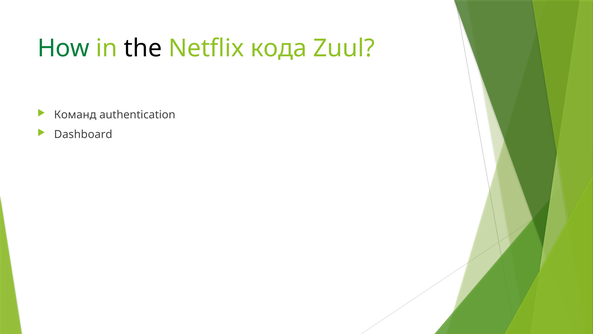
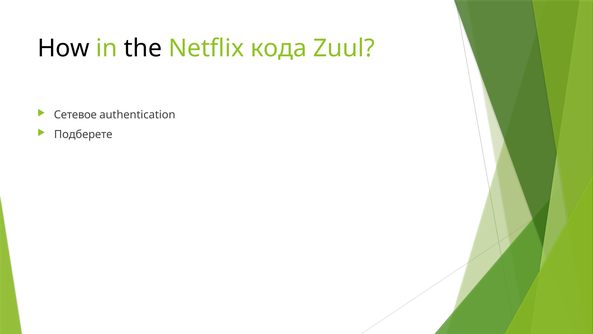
How colour: green -> black
Команд: Команд -> Сетевое
Dashboard: Dashboard -> Подберете
